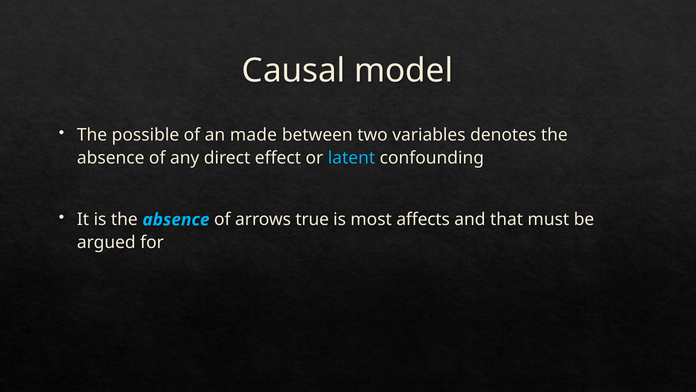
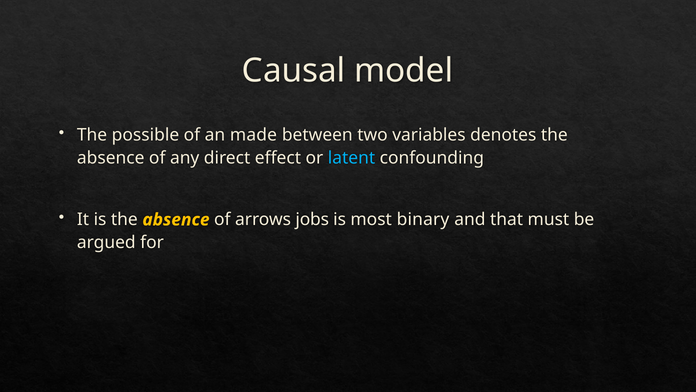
absence at (176, 219) colour: light blue -> yellow
true: true -> jobs
affects: affects -> binary
